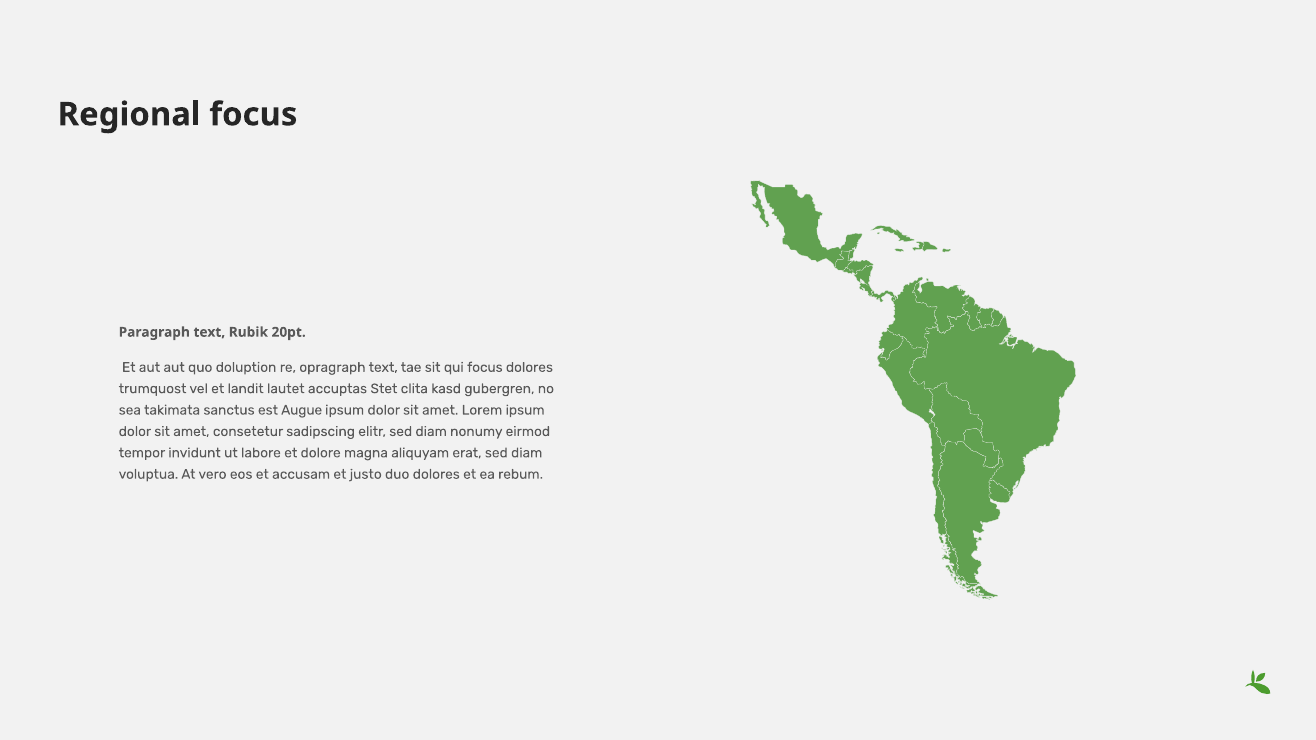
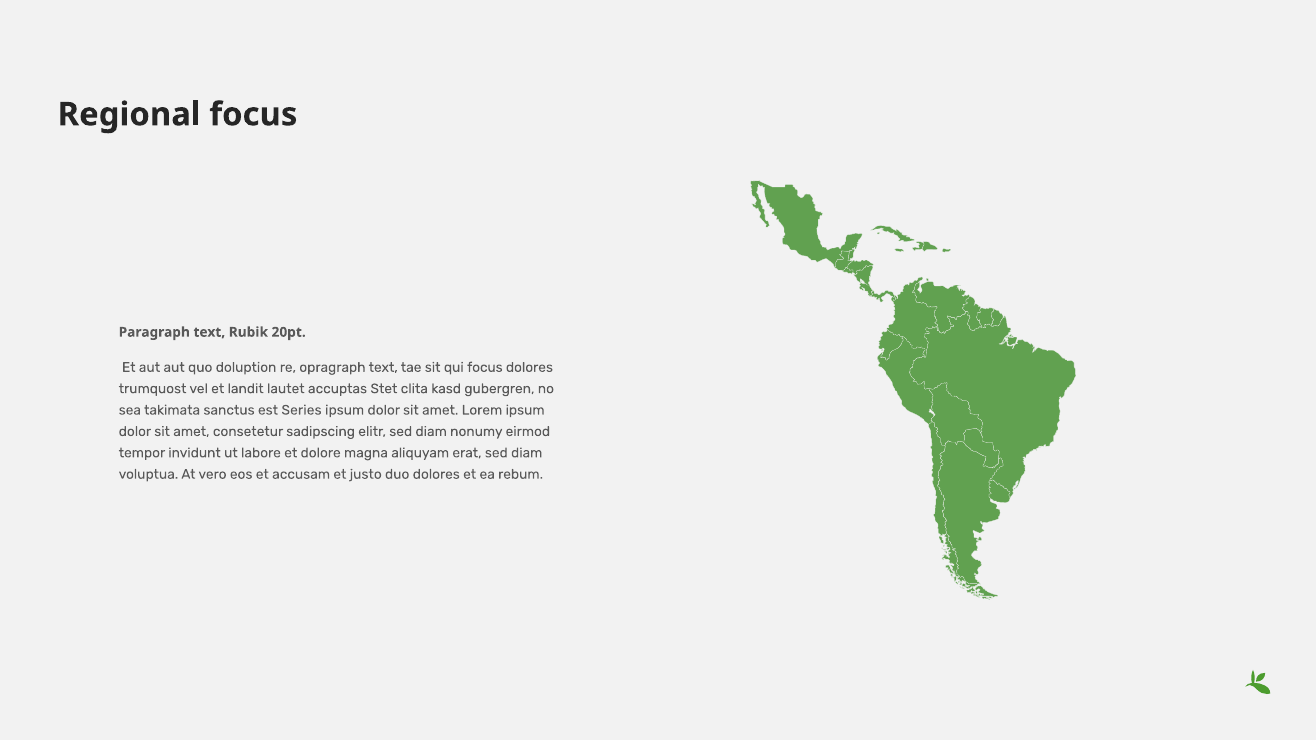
Augue: Augue -> Series
